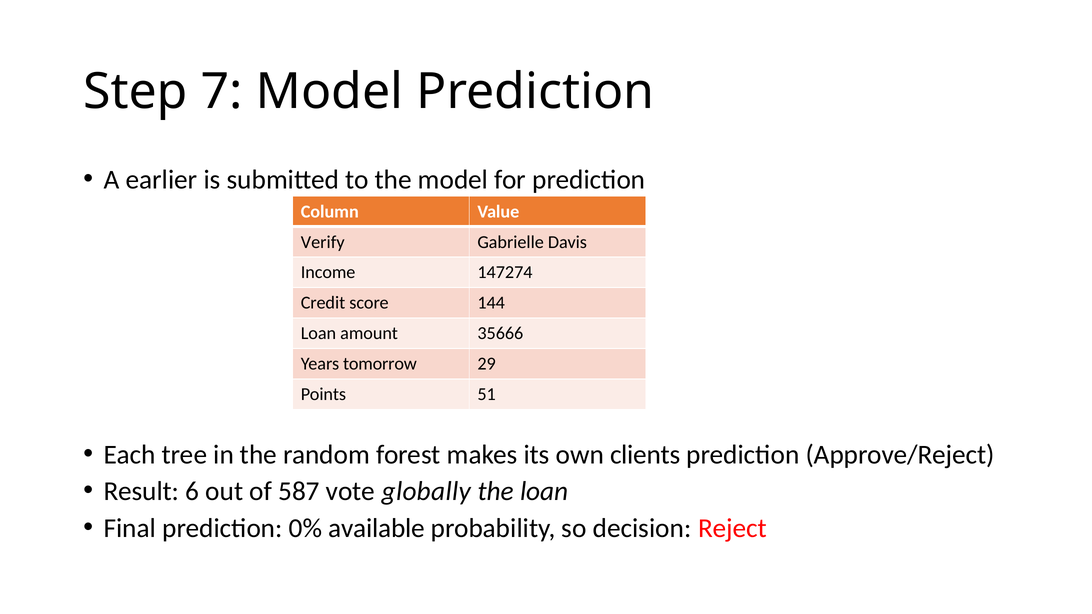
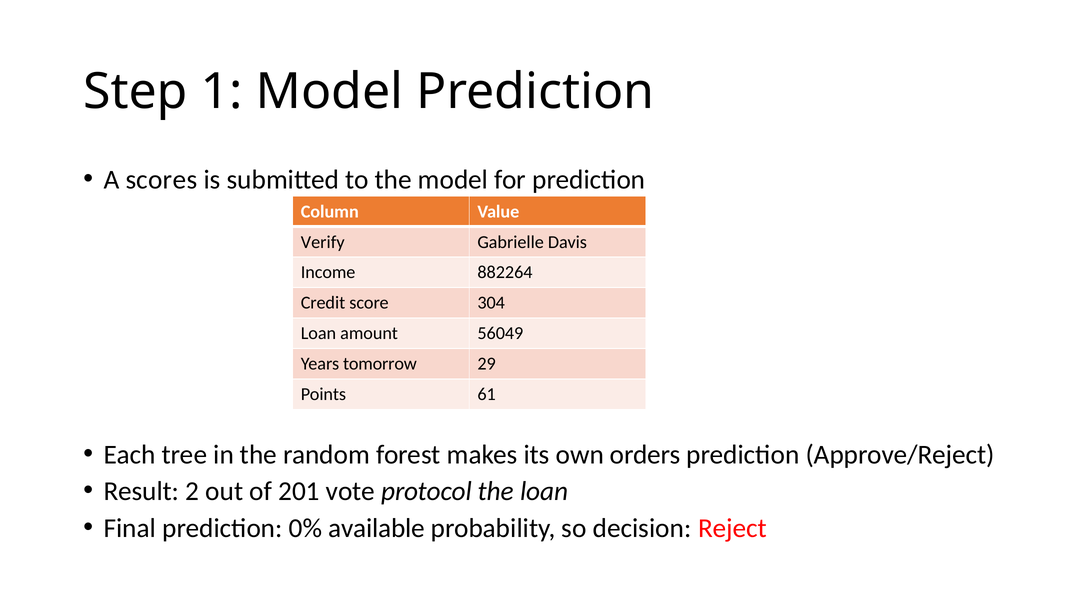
7: 7 -> 1
earlier: earlier -> scores
147274: 147274 -> 882264
144: 144 -> 304
35666: 35666 -> 56049
51: 51 -> 61
clients: clients -> orders
6: 6 -> 2
587: 587 -> 201
globally: globally -> protocol
